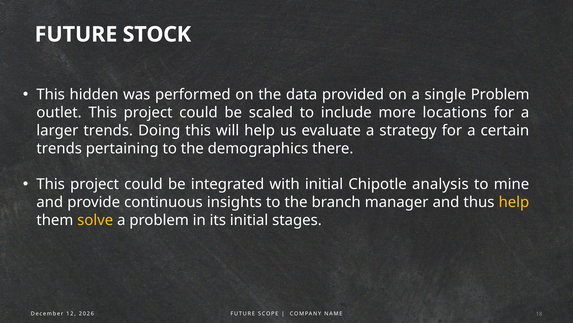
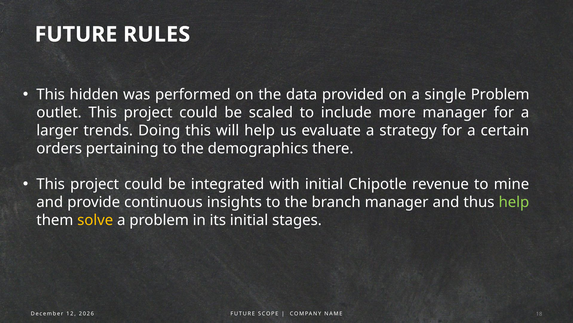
STOCK: STOCK -> RULES
more locations: locations -> manager
trends at (59, 148): trends -> orders
analysis: analysis -> revenue
help at (514, 202) colour: yellow -> light green
